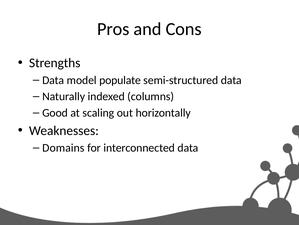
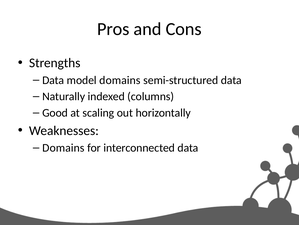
model populate: populate -> domains
